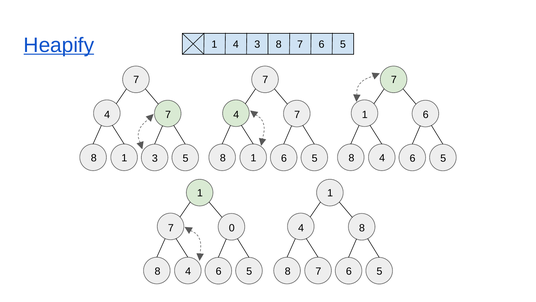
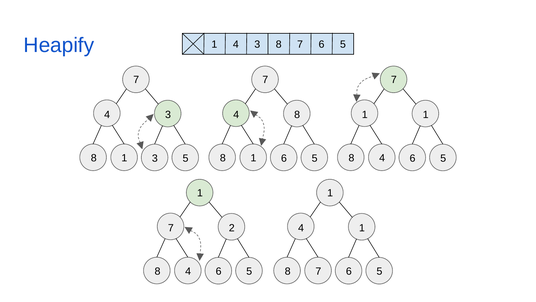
Heapify underline: present -> none
7 at (168, 115): 7 -> 3
7 at (297, 115): 7 -> 8
6 at (426, 115): 6 -> 1
0: 0 -> 2
8 at (362, 228): 8 -> 1
